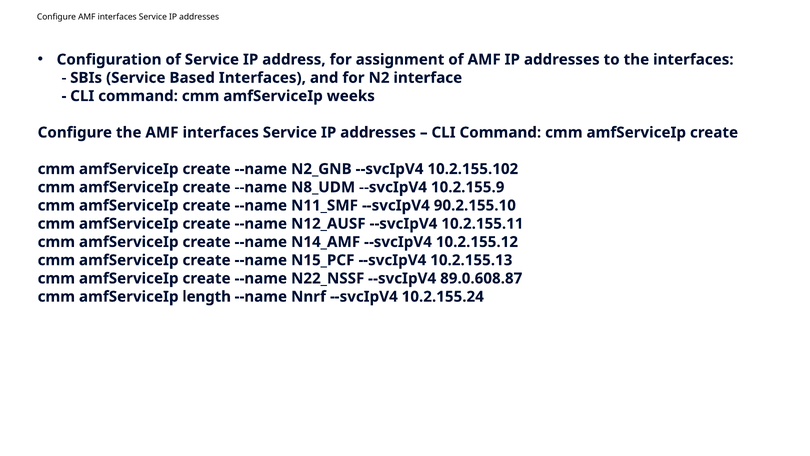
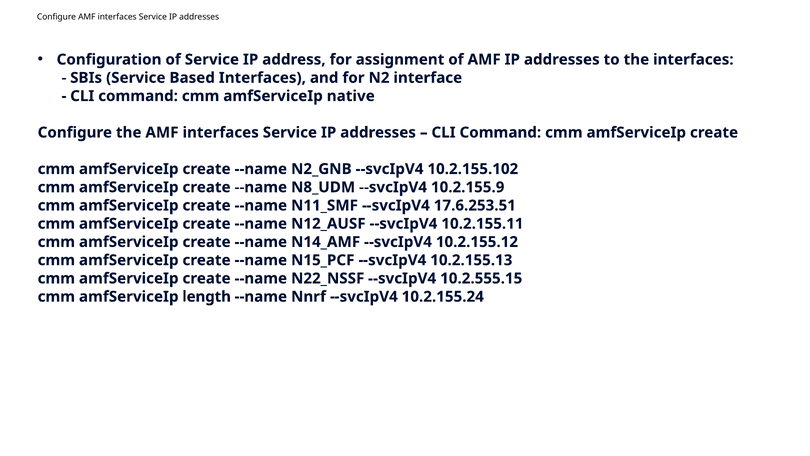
weeks: weeks -> native
90.2.155.10: 90.2.155.10 -> 17.6.253.51
89.0.608.87: 89.0.608.87 -> 10.2.555.15
